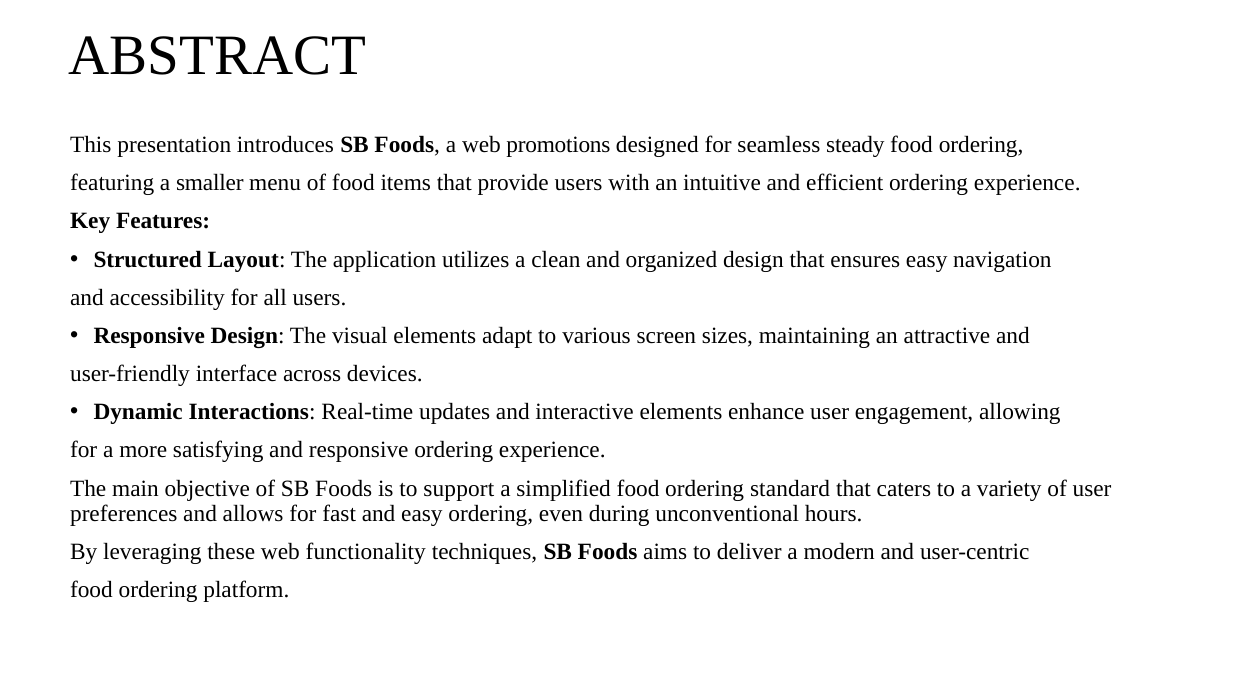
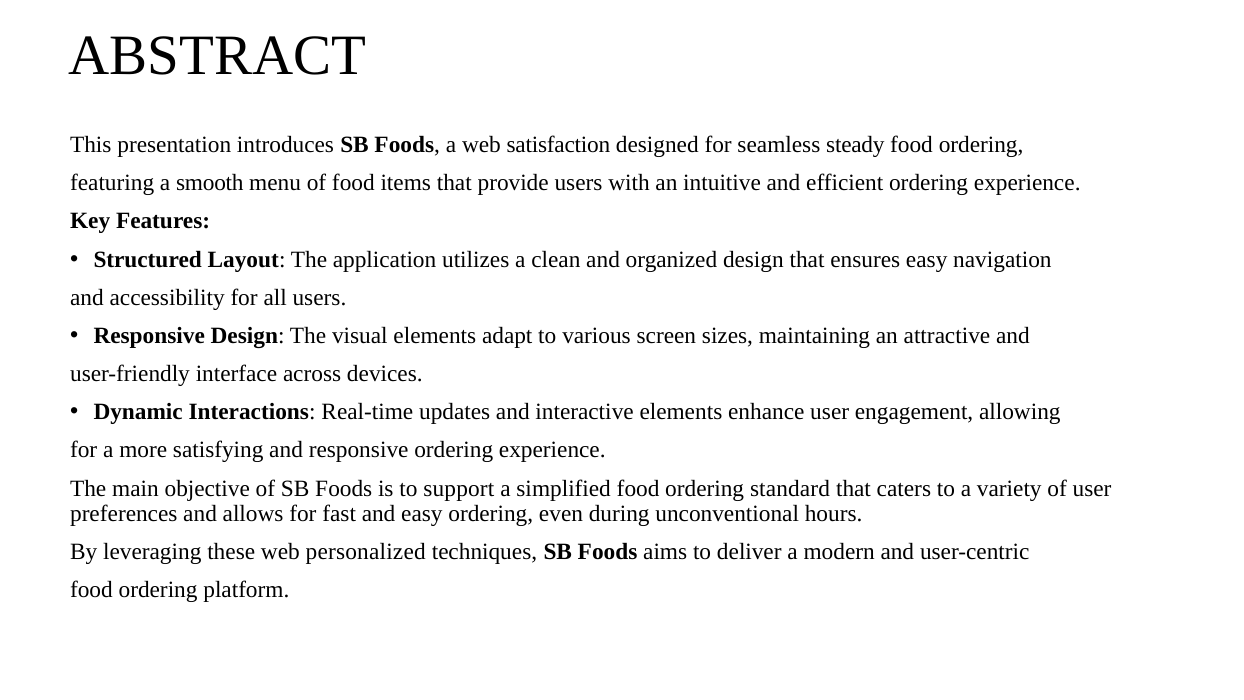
promotions: promotions -> satisfaction
smaller: smaller -> smooth
functionality: functionality -> personalized
